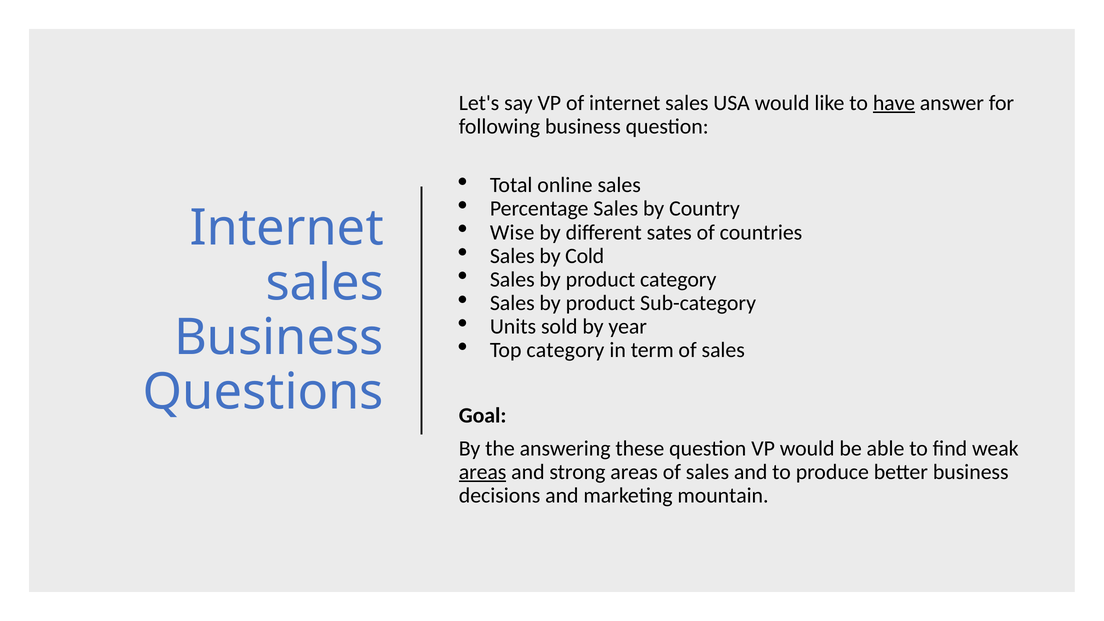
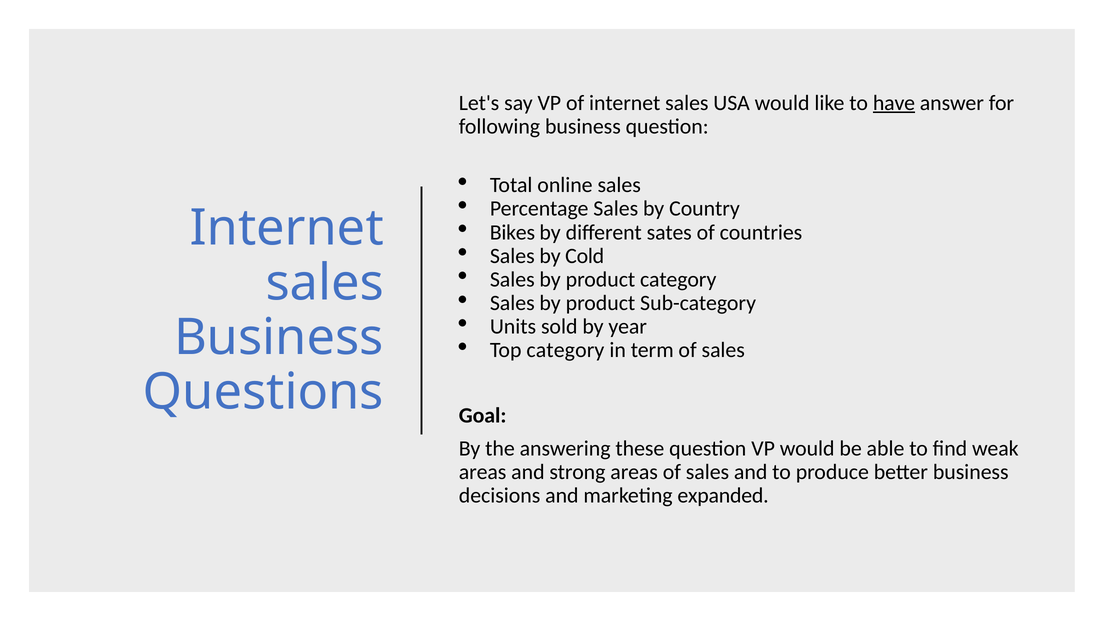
Wise: Wise -> Bikes
areas at (483, 472) underline: present -> none
mountain: mountain -> expanded
